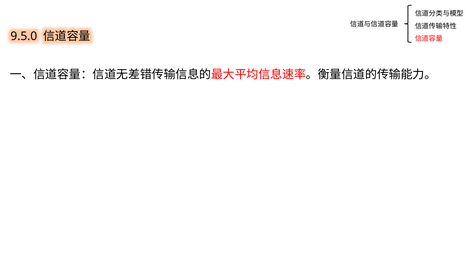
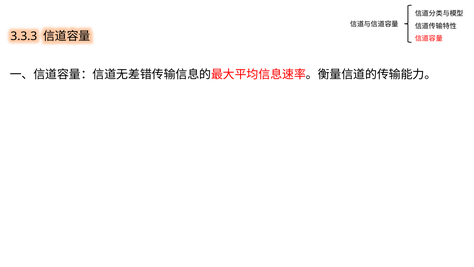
9.5.0: 9.5.0 -> 3.3.3
